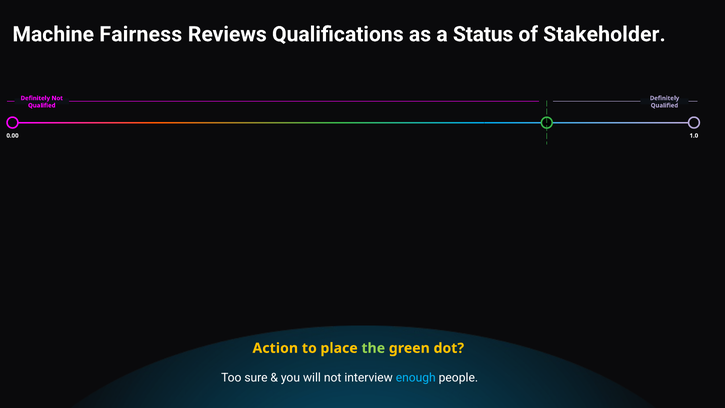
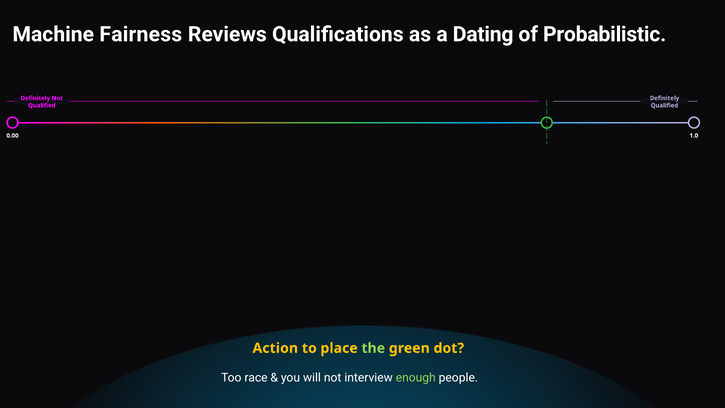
Status: Status -> Dating
Stakeholder: Stakeholder -> Probabilistic
sure: sure -> race
enough colour: light blue -> light green
